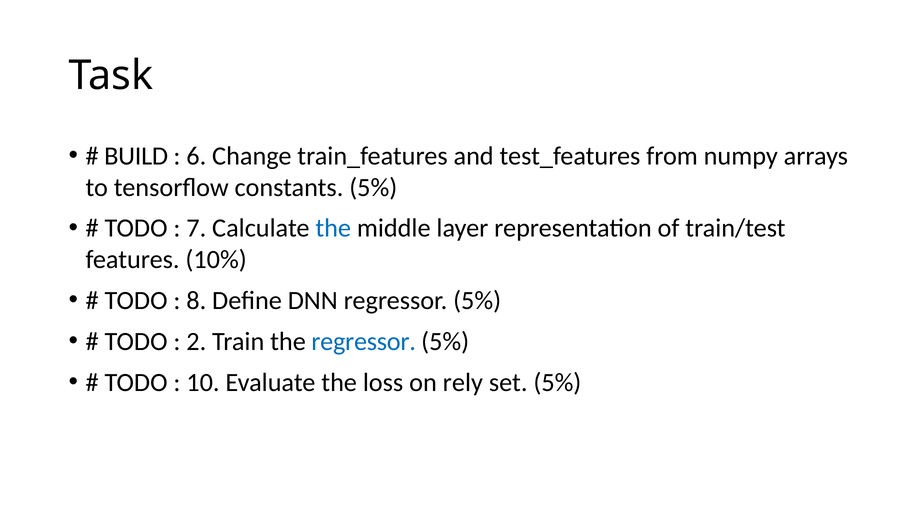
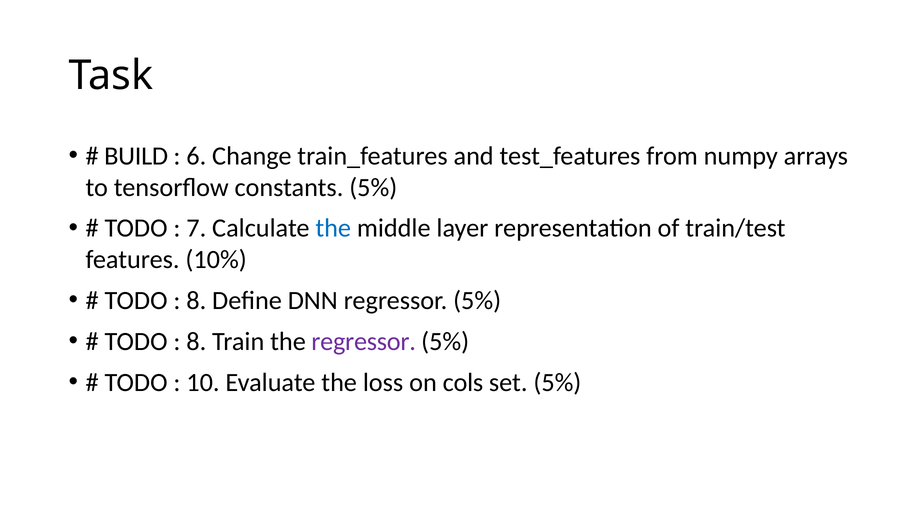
2 at (196, 341): 2 -> 8
regressor at (364, 341) colour: blue -> purple
rely: rely -> cols
